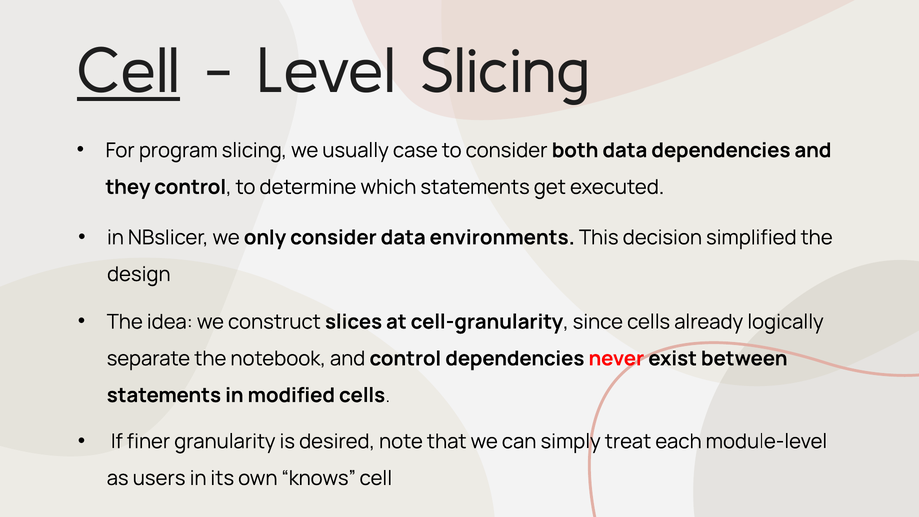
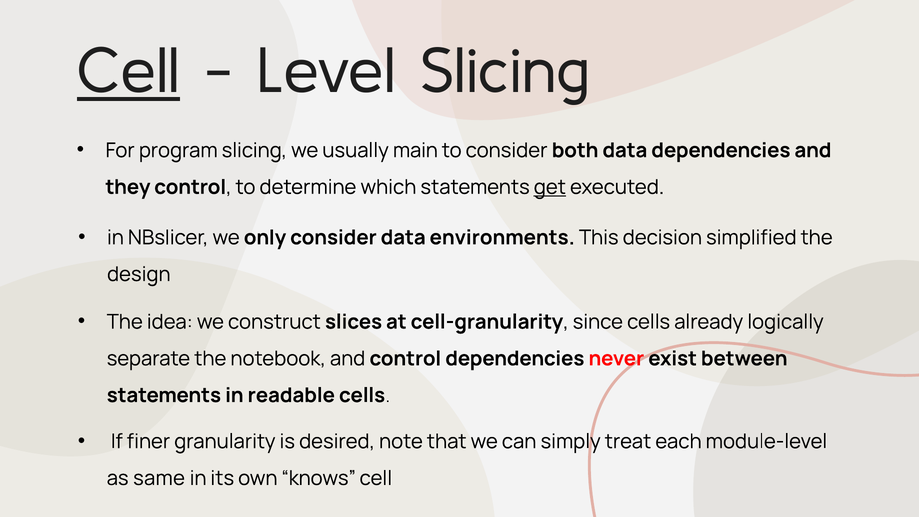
case: case -> main
get underline: none -> present
modified: modified -> readable
users: users -> same
